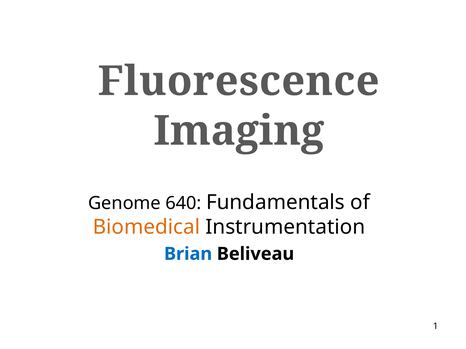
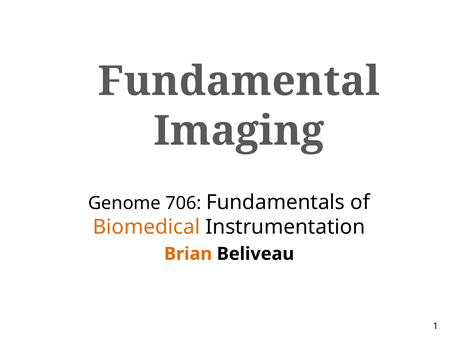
Fluorescence: Fluorescence -> Fundamental
640: 640 -> 706
Brian colour: blue -> orange
